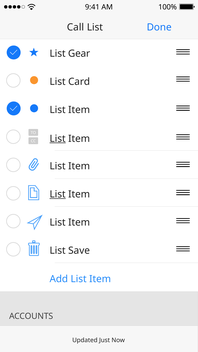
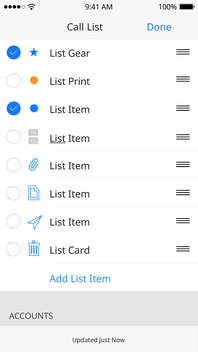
Card: Card -> Print
List at (58, 194) underline: present -> none
Save: Save -> Card
